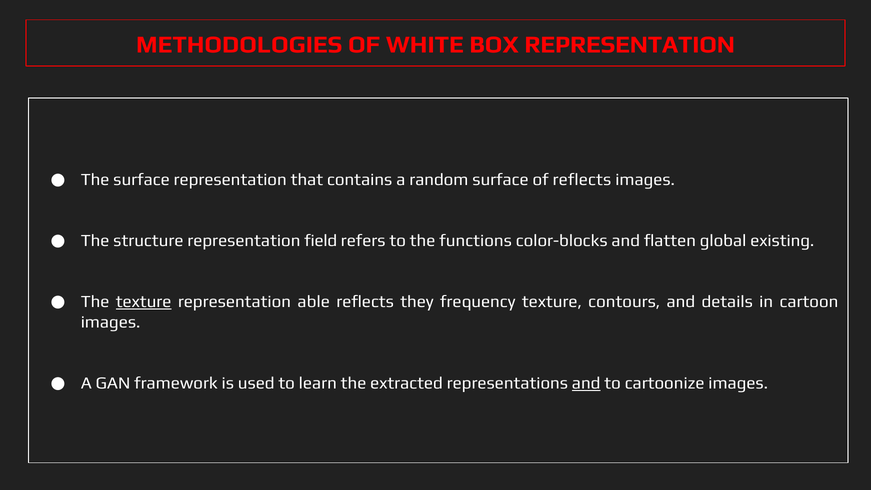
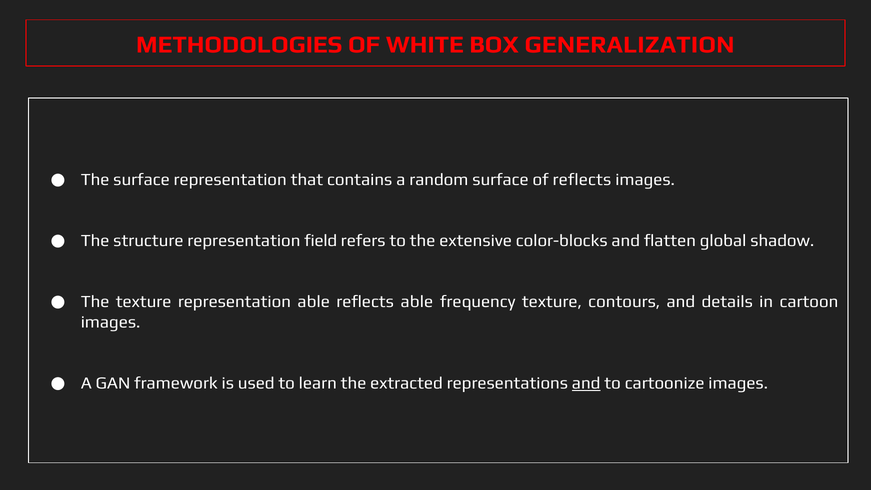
BOX REPRESENTATION: REPRESENTATION -> GENERALIZATION
functions: functions -> extensive
existing: existing -> shadow
texture at (144, 302) underline: present -> none
reflects they: they -> able
